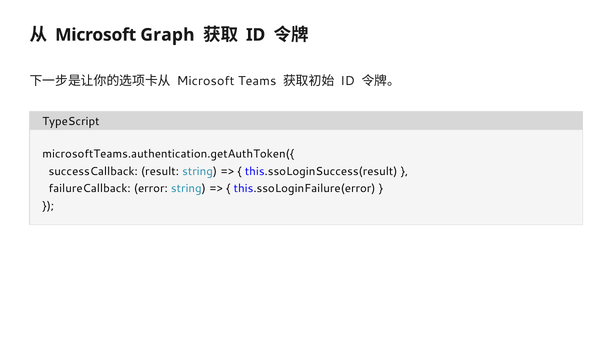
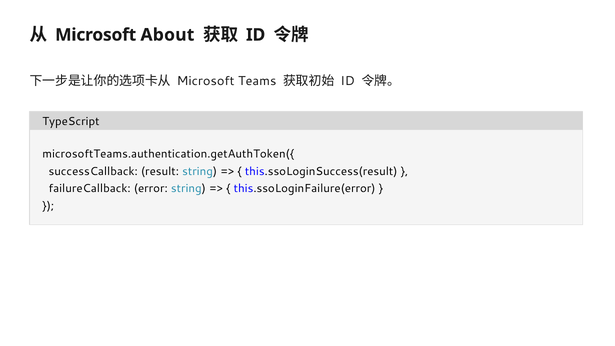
Graph: Graph -> About
